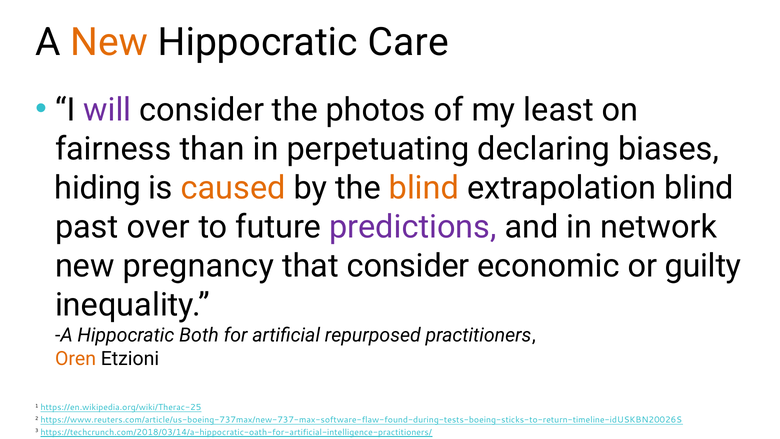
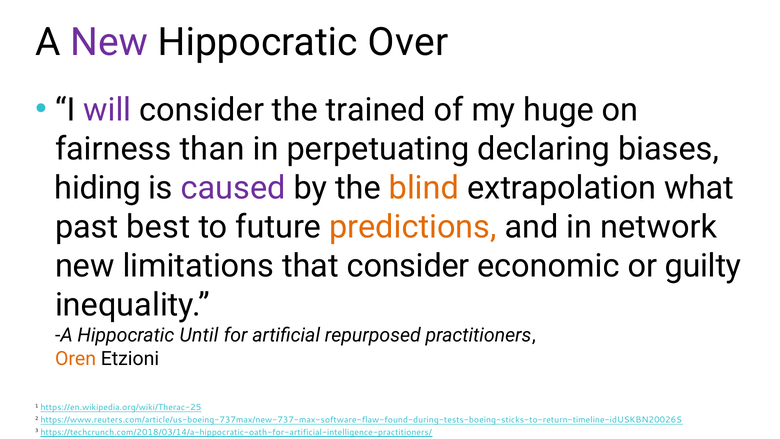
New at (109, 43) colour: orange -> purple
Care: Care -> Over
photos: photos -> trained
least: least -> huge
caused colour: orange -> purple
extrapolation blind: blind -> what
over: over -> best
predictions colour: purple -> orange
pregnancy: pregnancy -> limitations
Both: Both -> Until
